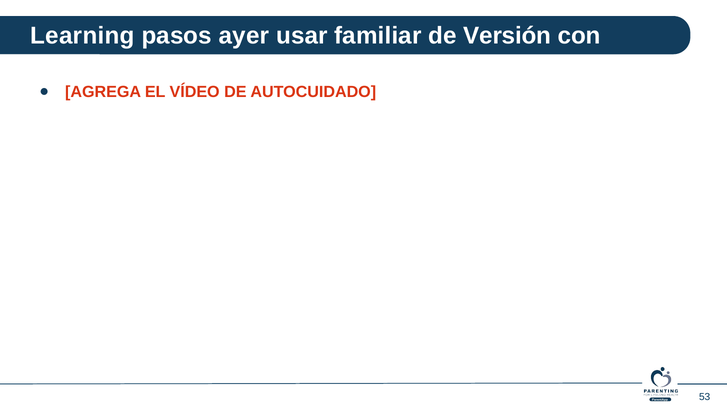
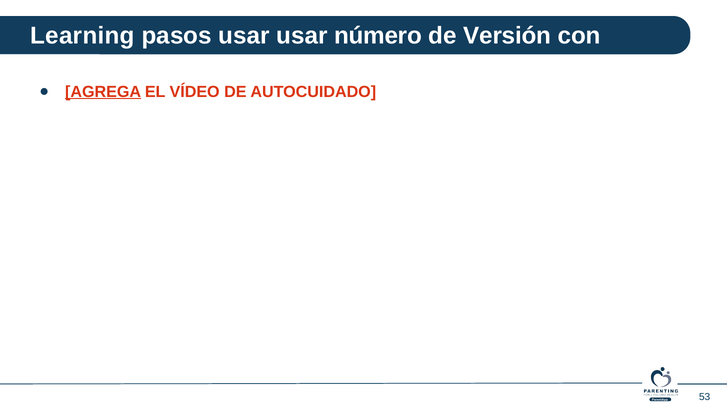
pasos ayer: ayer -> usar
familiar: familiar -> número
AGREGA underline: none -> present
